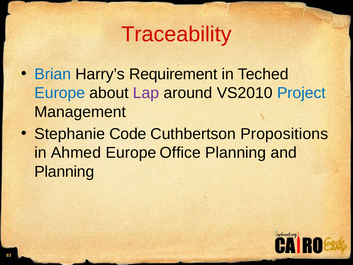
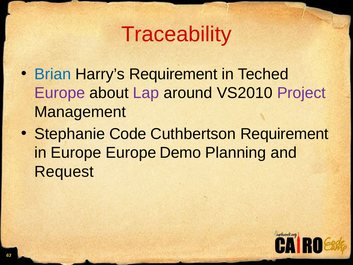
Europe at (60, 93) colour: blue -> purple
Project colour: blue -> purple
Cuthbertson Propositions: Propositions -> Requirement
in Ahmed: Ahmed -> Europe
Office: Office -> Demo
Planning at (64, 171): Planning -> Request
